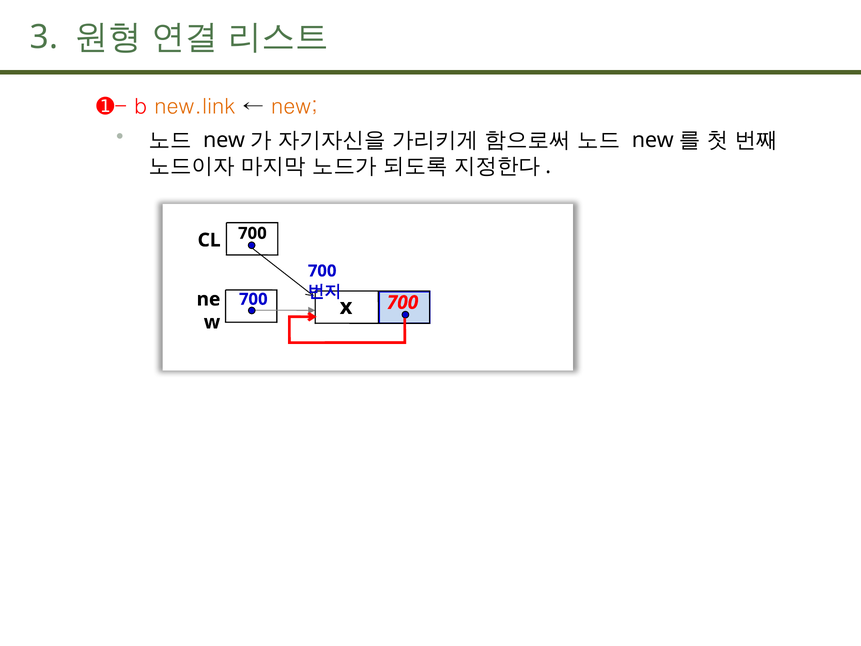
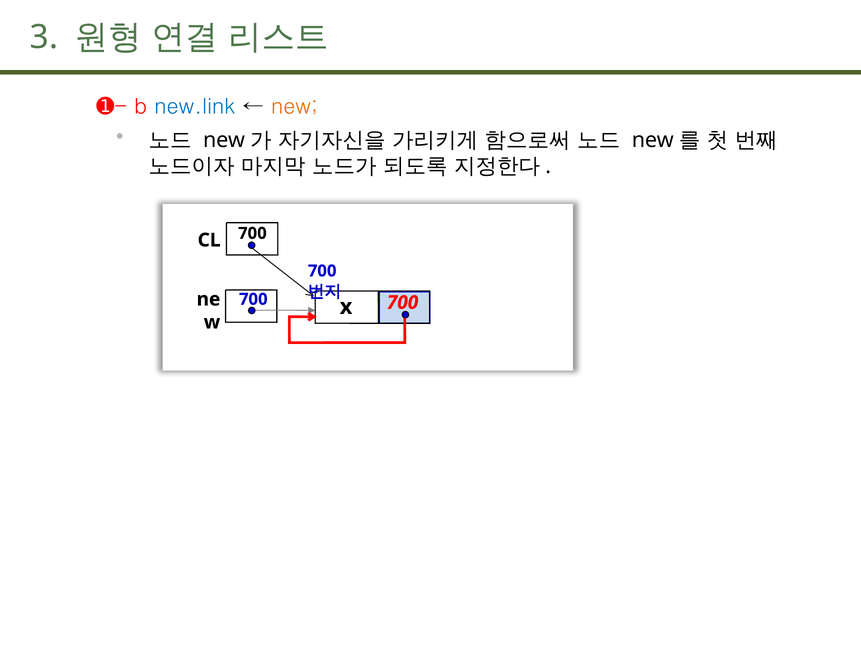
new.link colour: orange -> blue
